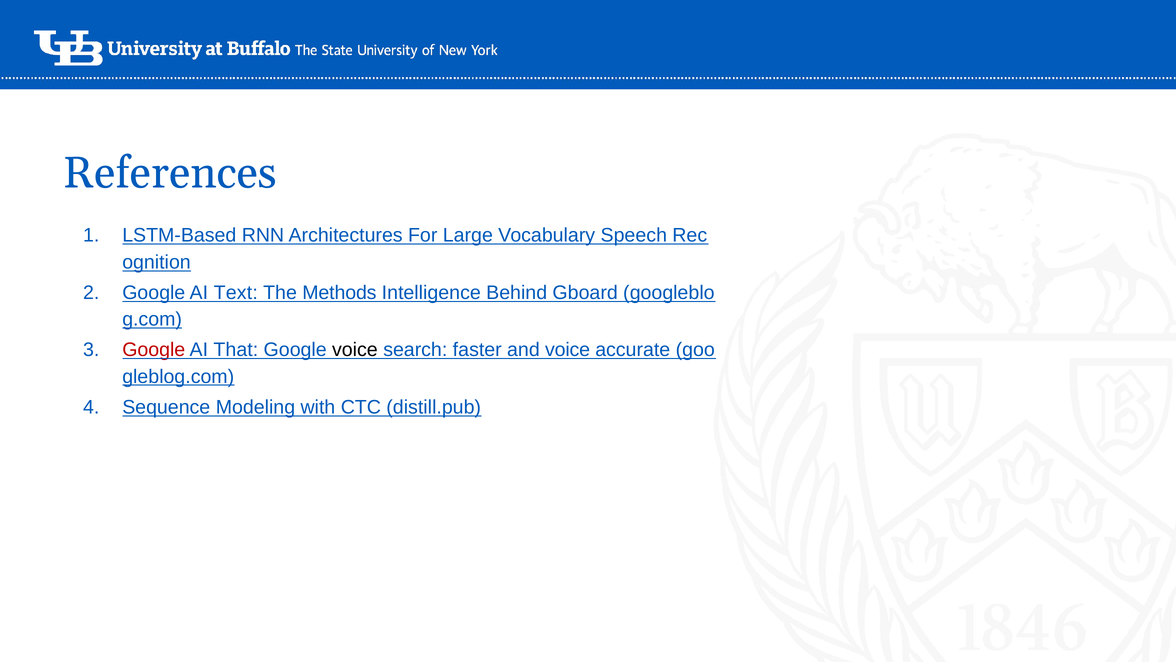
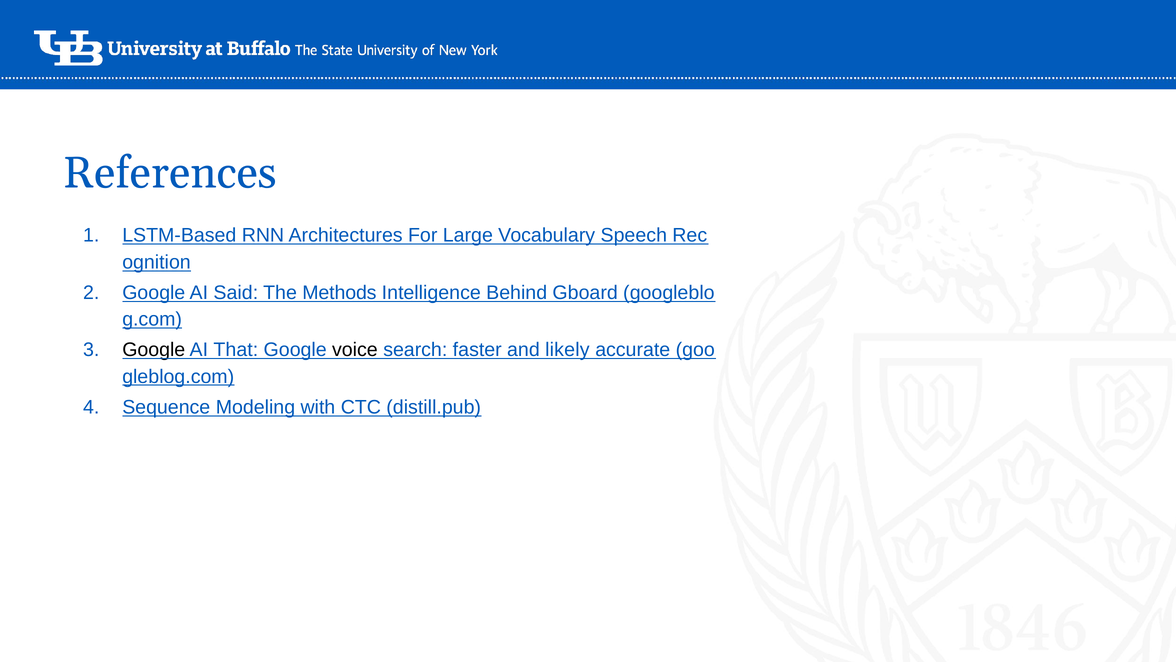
Text: Text -> Said
Google at (154, 350) colour: red -> black
and voice: voice -> likely
